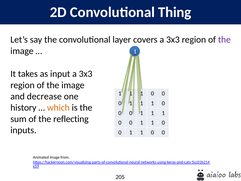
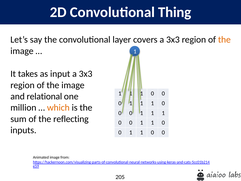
the at (224, 40) colour: purple -> orange
decrease: decrease -> relational
history: history -> million
